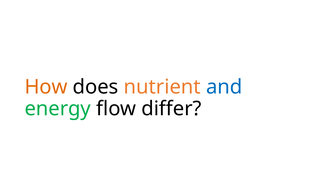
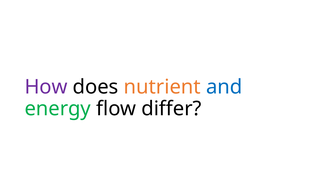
How colour: orange -> purple
